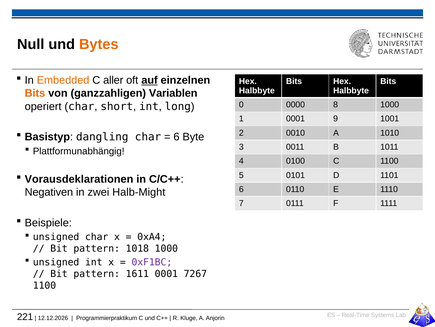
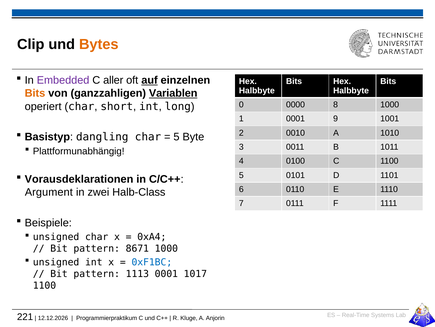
Null: Null -> Clip
Embedded colour: orange -> purple
Variablen underline: none -> present
6 at (176, 137): 6 -> 5
Negativen: Negativen -> Argument
Halb-Might: Halb-Might -> Halb-Class
1018: 1018 -> 8671
0xF1BC colour: purple -> blue
1611: 1611 -> 1113
7267: 7267 -> 1017
